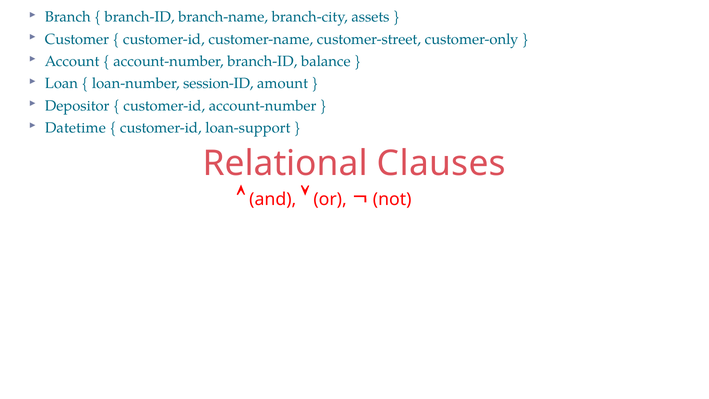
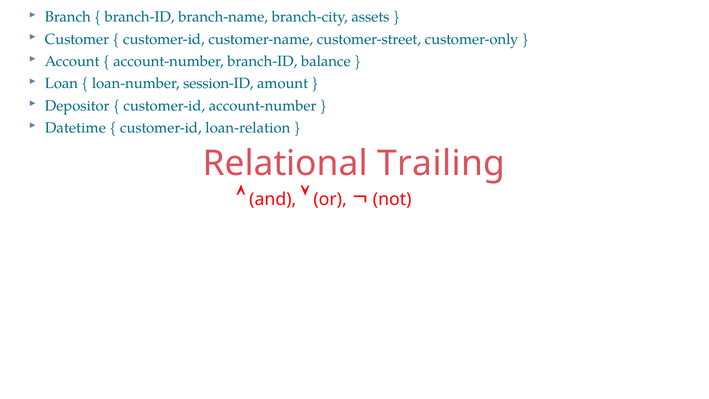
loan-support: loan-support -> loan-relation
Clauses: Clauses -> Trailing
